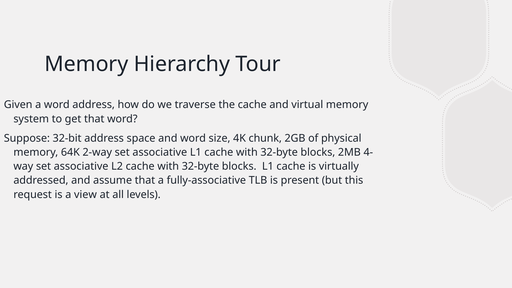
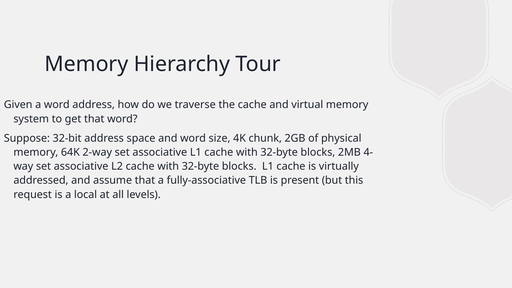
view: view -> local
